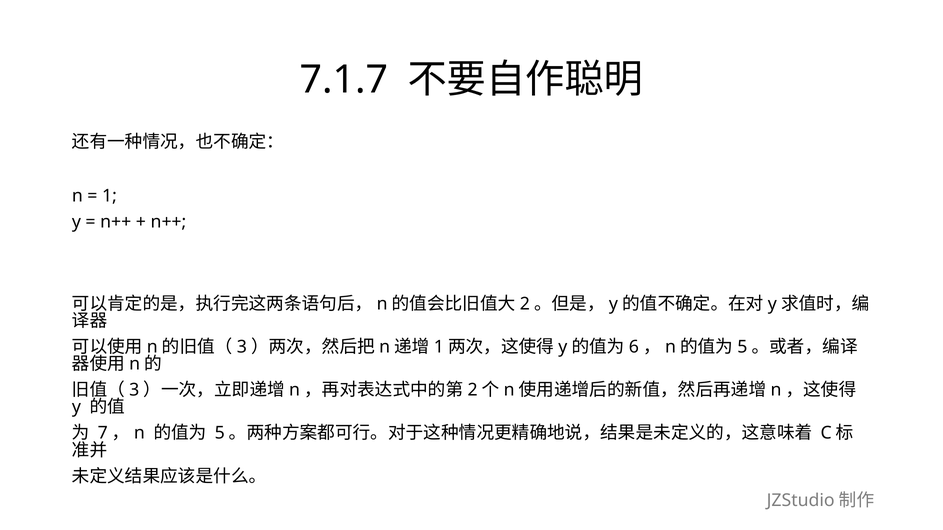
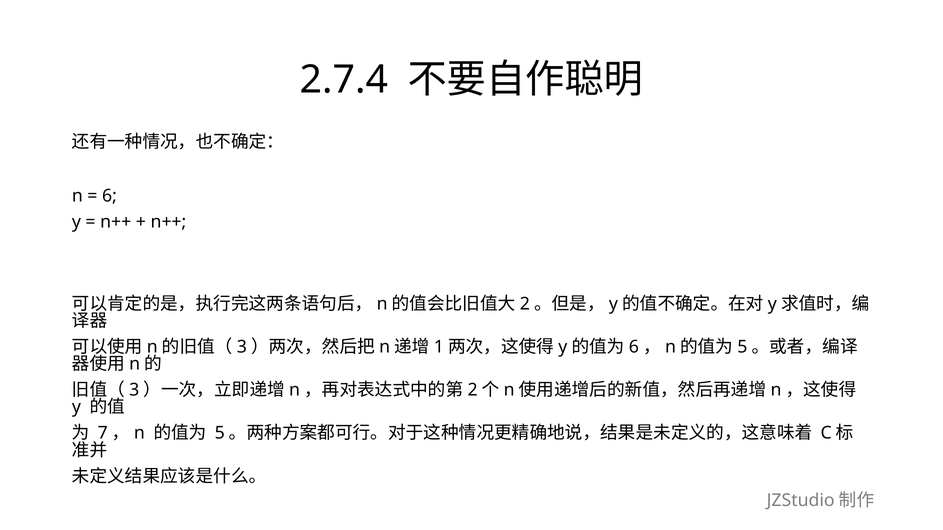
7.1.7: 7.1.7 -> 2.7.4
1: 1 -> 6
